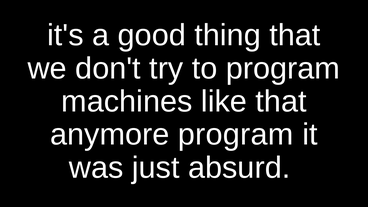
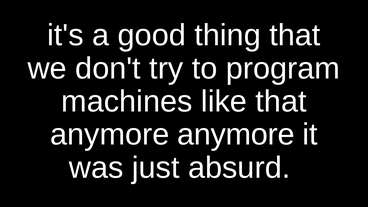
anymore program: program -> anymore
